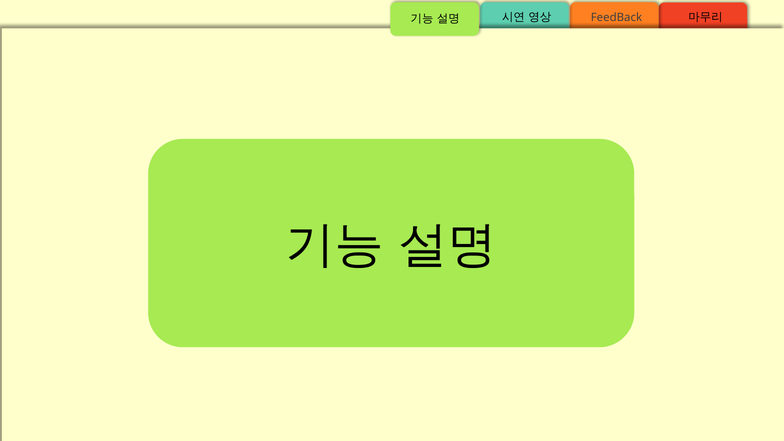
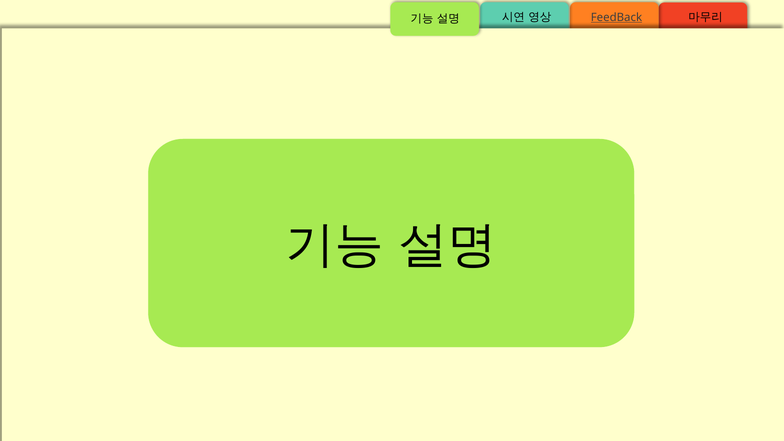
FeedBack underline: none -> present
